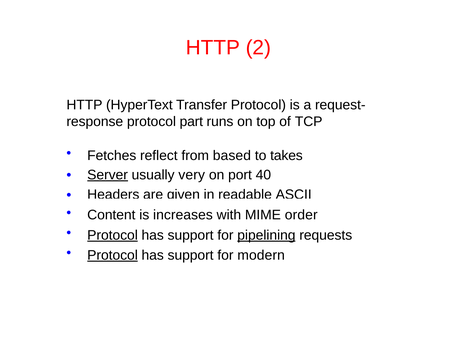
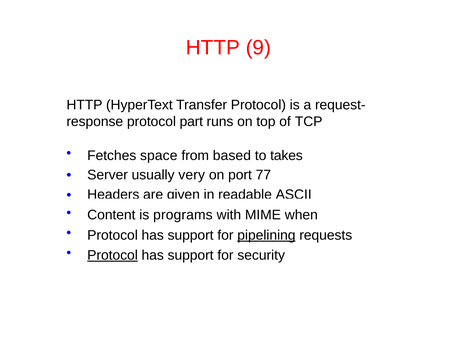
2: 2 -> 9
reflect: reflect -> space
Server underline: present -> none
40: 40 -> 77
increases: increases -> programs
order: order -> when
Protocol at (113, 235) underline: present -> none
modern: modern -> security
